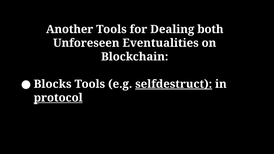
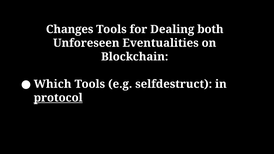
Another: Another -> Changes
Blocks: Blocks -> Which
selfdestruct underline: present -> none
